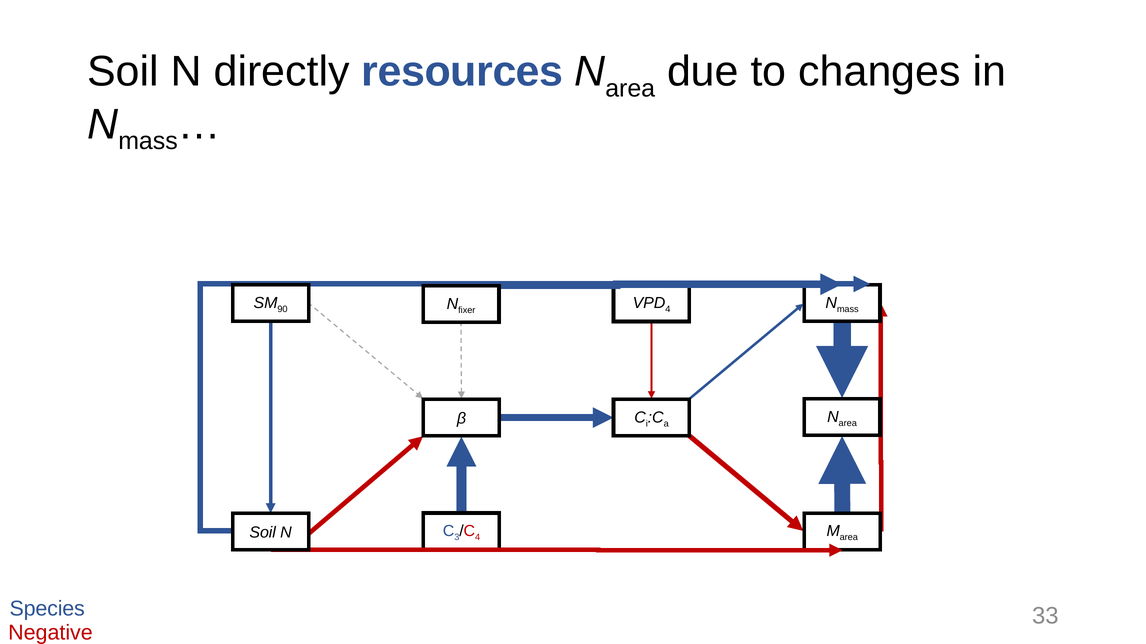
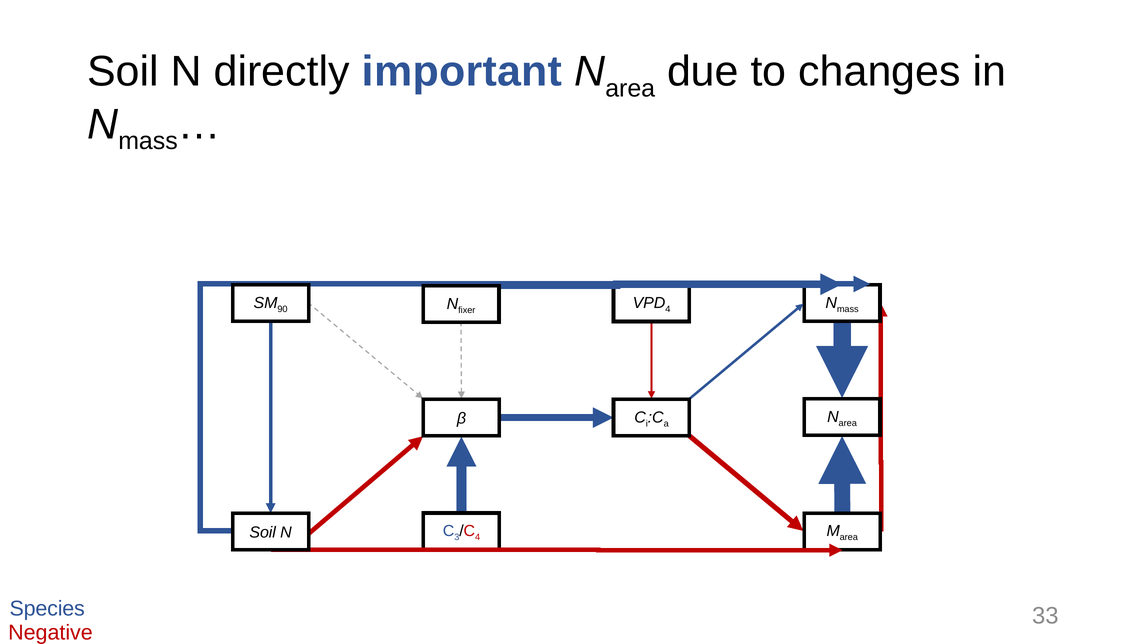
resources: resources -> important
